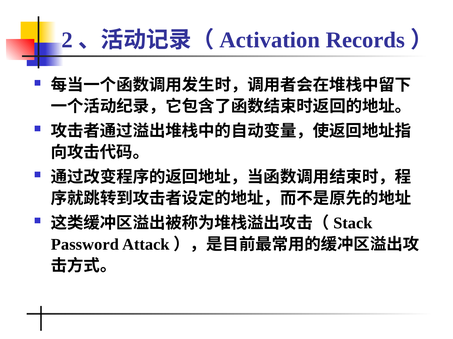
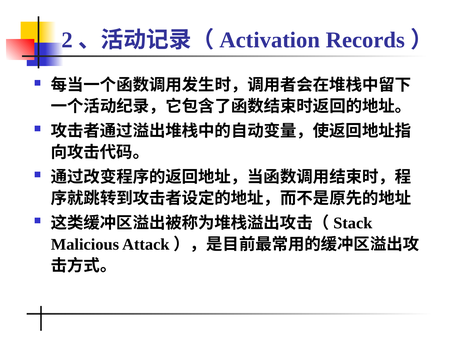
Password: Password -> Malicious
